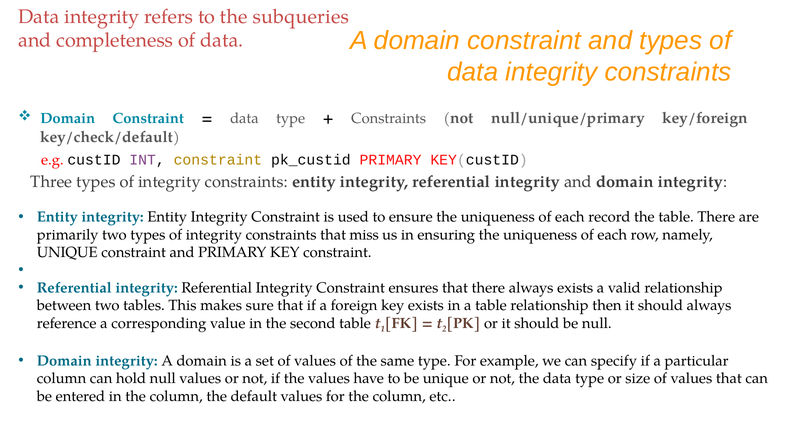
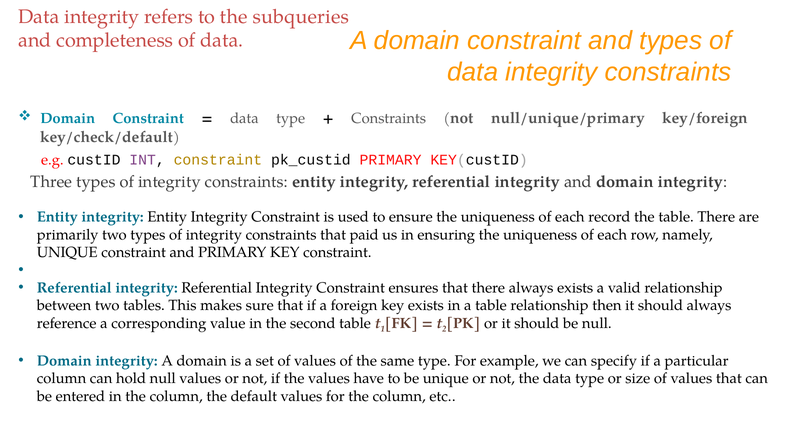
miss: miss -> paid
